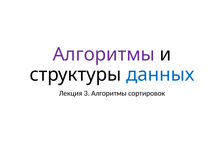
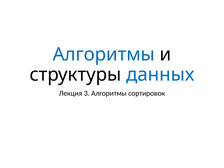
Алгоритмы at (104, 55) colour: purple -> blue
